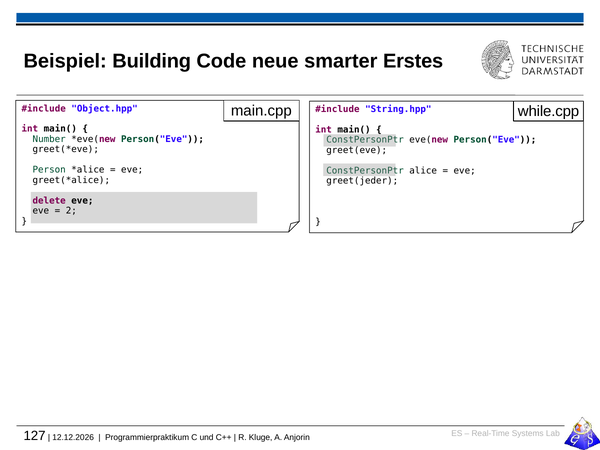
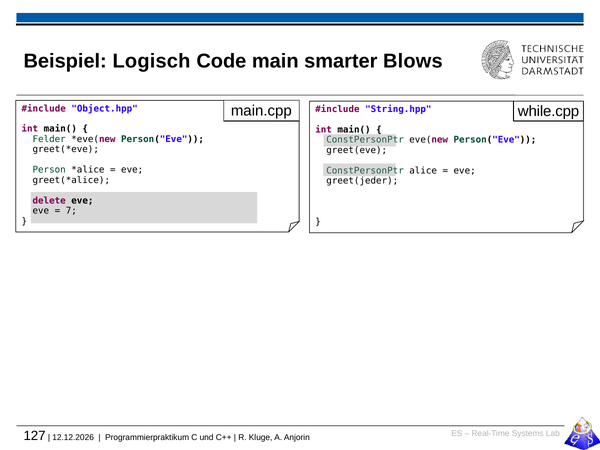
Building: Building -> Logisch
neue: neue -> main
Erstes: Erstes -> Blows
Number: Number -> Felder
2: 2 -> 7
